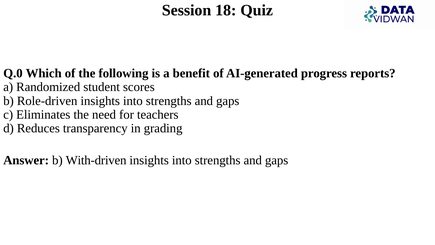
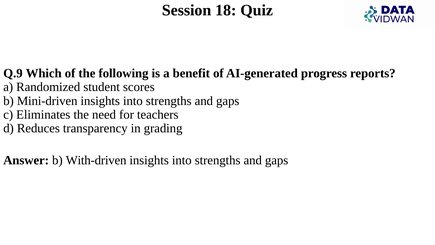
Q.0: Q.0 -> Q.9
Role-driven: Role-driven -> Mini-driven
